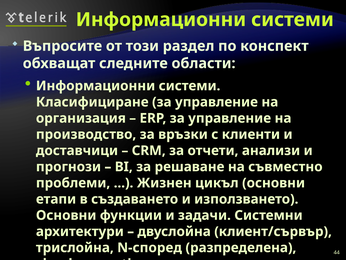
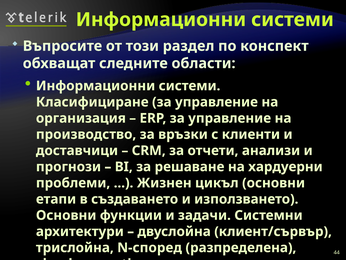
съвместно: съвместно -> хардуерни
